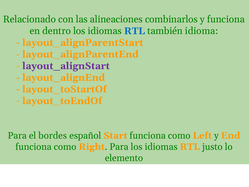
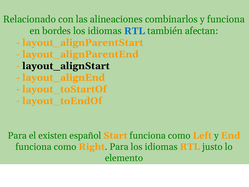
dentro: dentro -> bordes
idioma: idioma -> afectan
layout_alignStart colour: purple -> black
bordes: bordes -> existen
